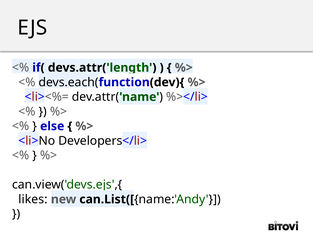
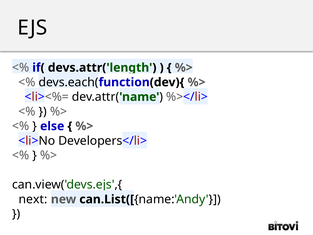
likes: likes -> next
